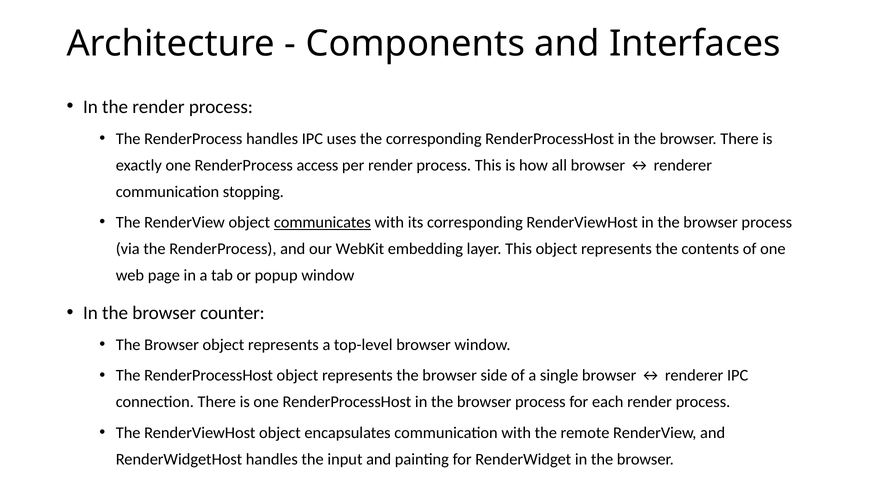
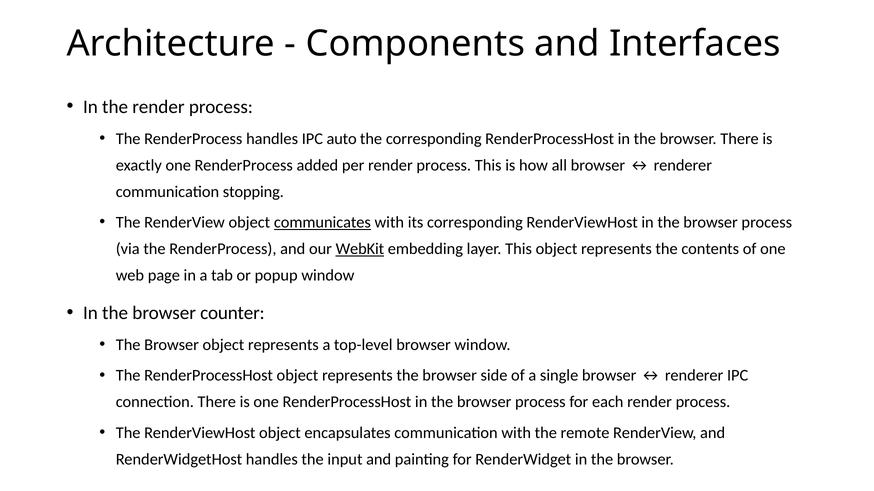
uses: uses -> auto
access: access -> added
WebKit underline: none -> present
